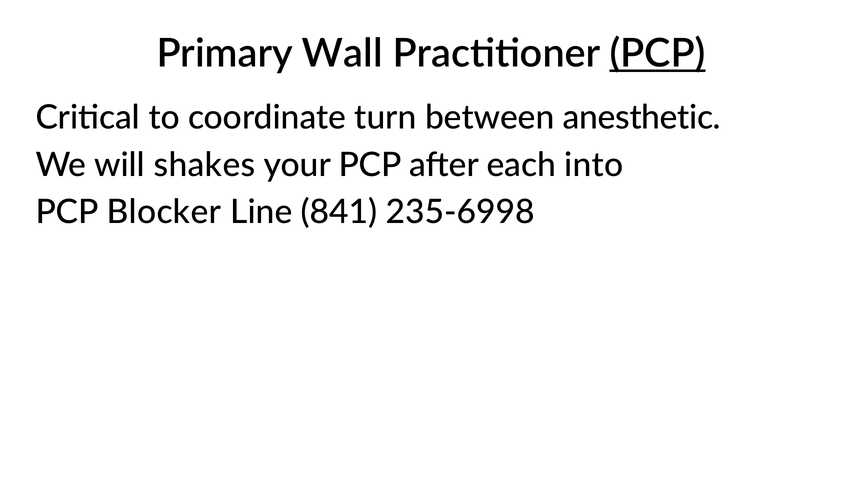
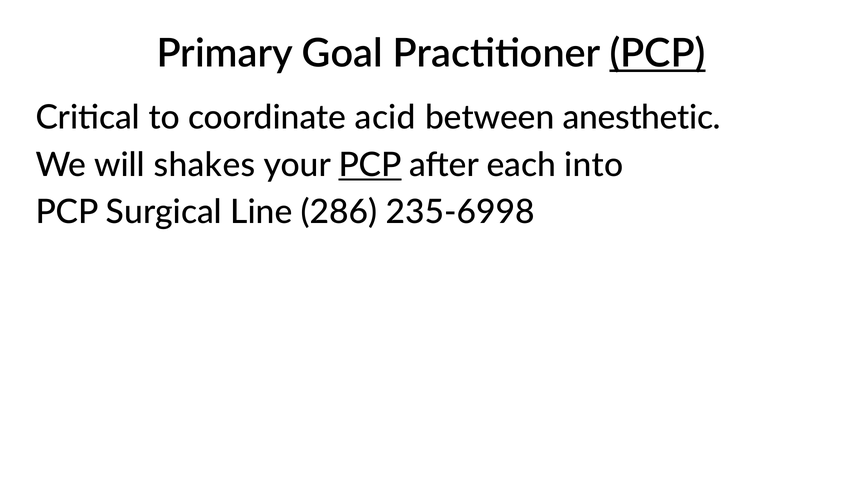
Wall: Wall -> Goal
turn: turn -> acid
PCP at (370, 165) underline: none -> present
Blocker: Blocker -> Surgical
841: 841 -> 286
